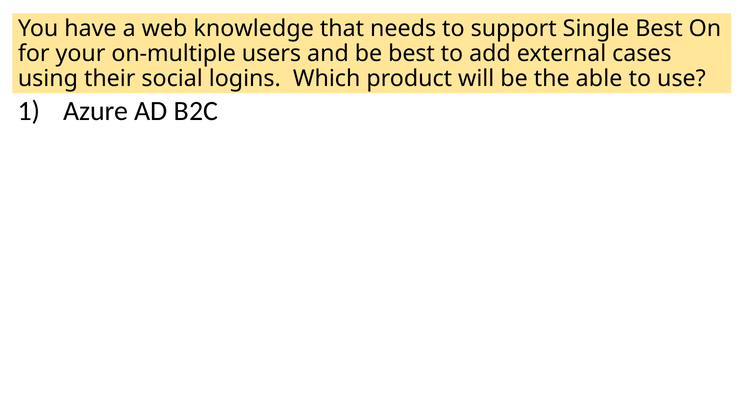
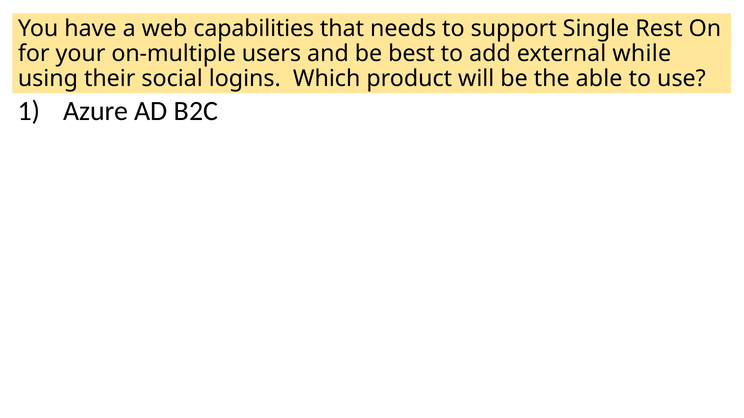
knowledge: knowledge -> capabilities
Single Best: Best -> Rest
cases: cases -> while
